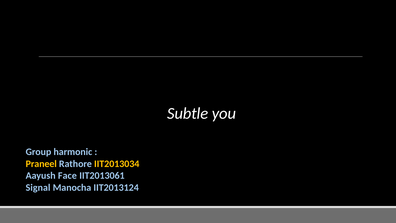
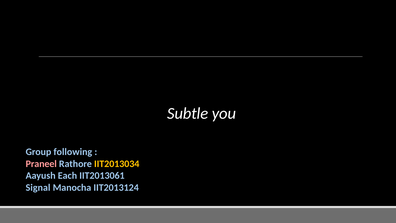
harmonic: harmonic -> following
Praneel colour: yellow -> pink
Face: Face -> Each
